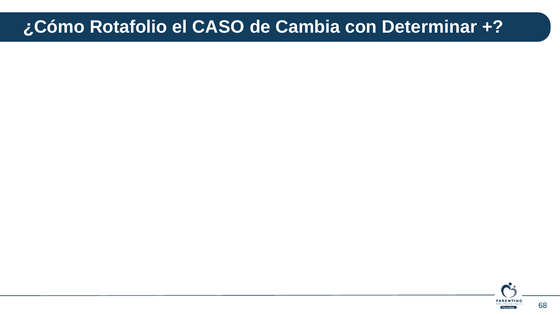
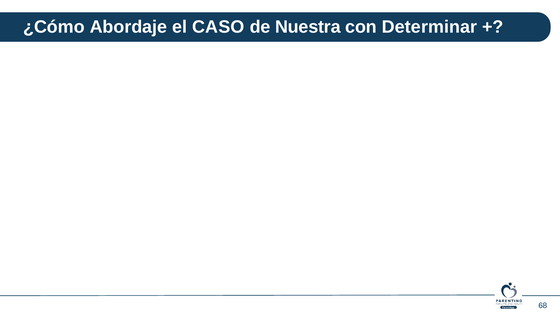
Rotafolio: Rotafolio -> Abordaje
Cambia: Cambia -> Nuestra
